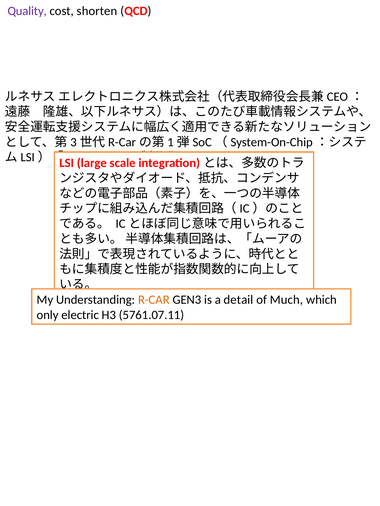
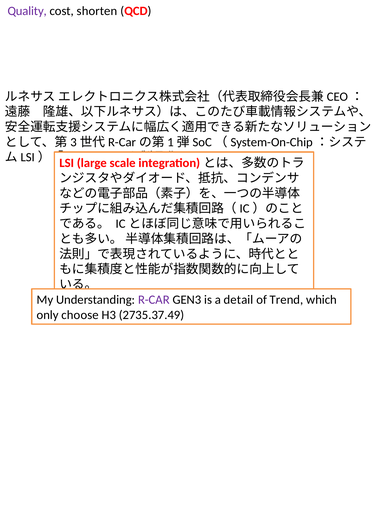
R-CAR colour: orange -> purple
Much: Much -> Trend
electric: electric -> choose
5761.07.11: 5761.07.11 -> 2735.37.49
